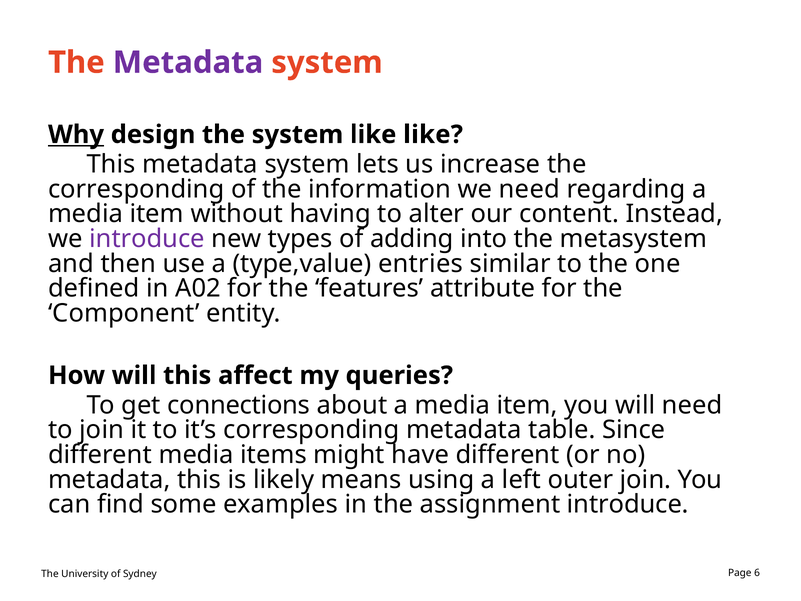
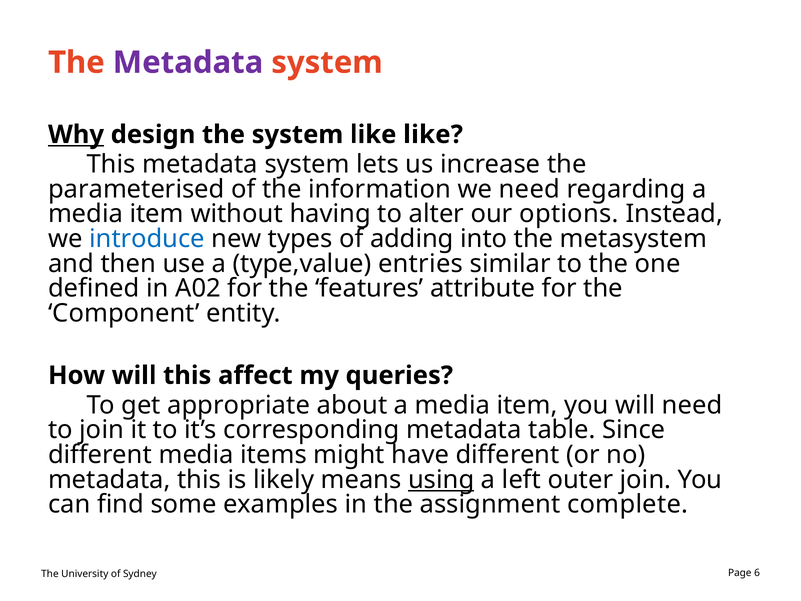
corresponding at (136, 189): corresponding -> parameterised
content: content -> options
introduce at (147, 239) colour: purple -> blue
connections: connections -> appropriate
using underline: none -> present
assignment introduce: introduce -> complete
